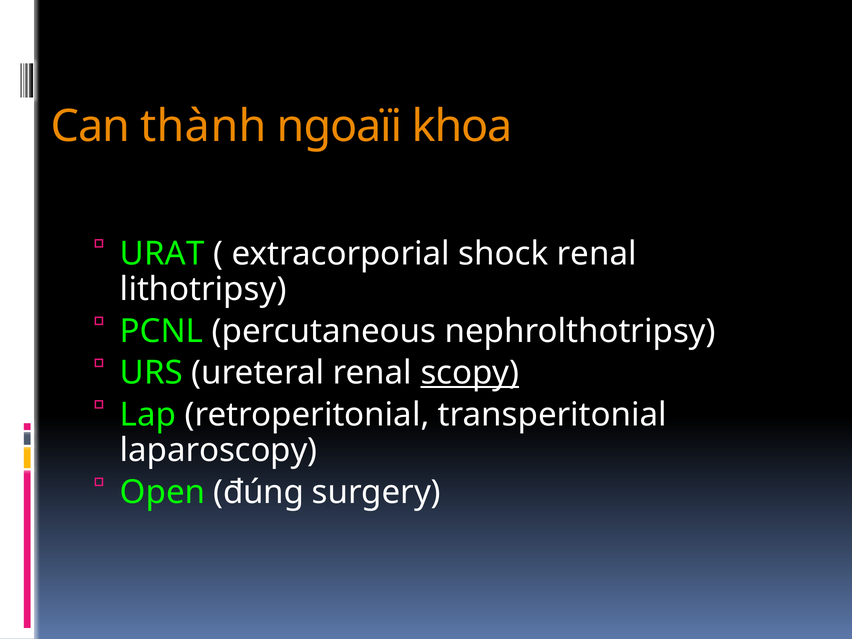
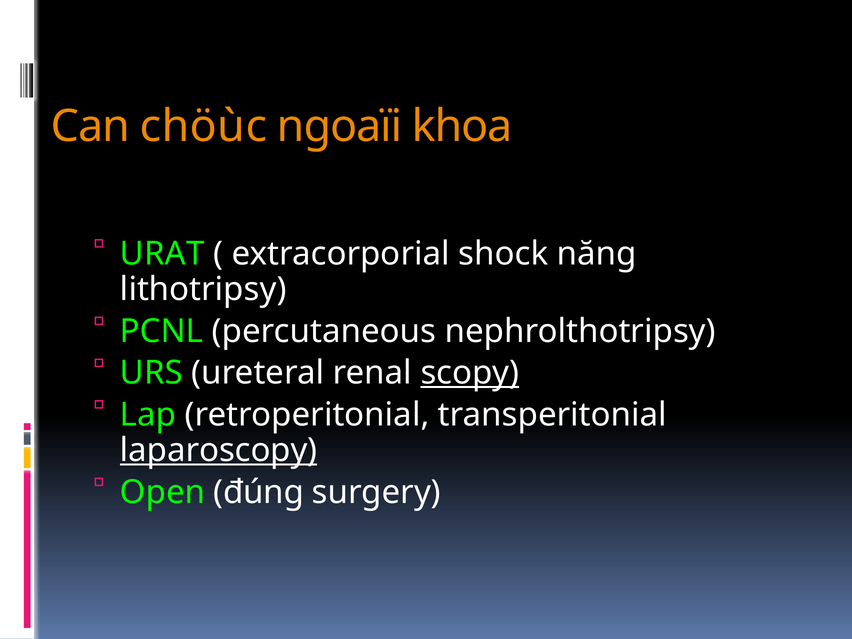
thành: thành -> chöùc
shock renal: renal -> năng
laparoscopy underline: none -> present
